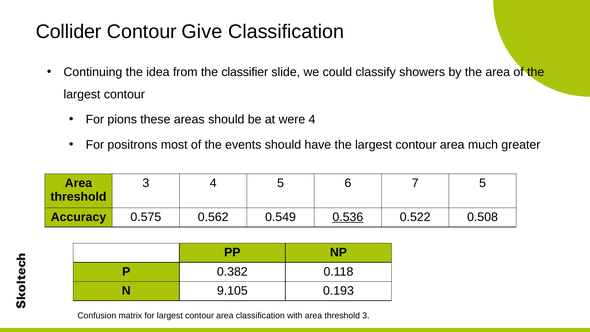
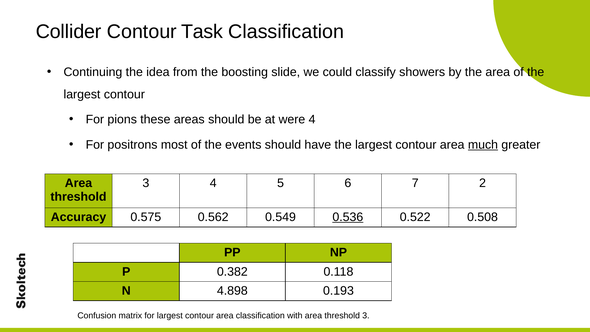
Give: Give -> Task
classifier: classifier -> boosting
much underline: none -> present
7 5: 5 -> 2
9.105: 9.105 -> 4.898
